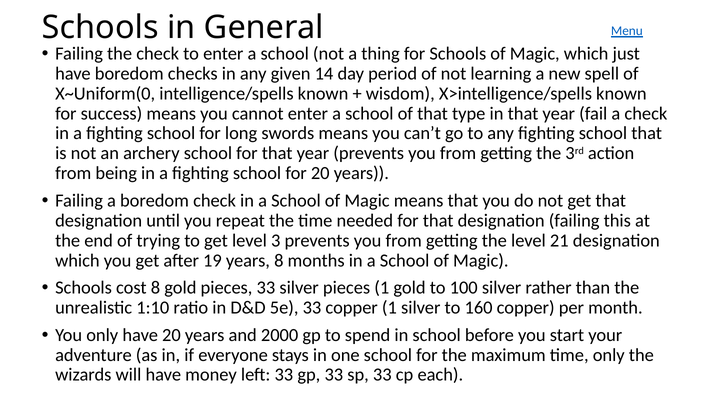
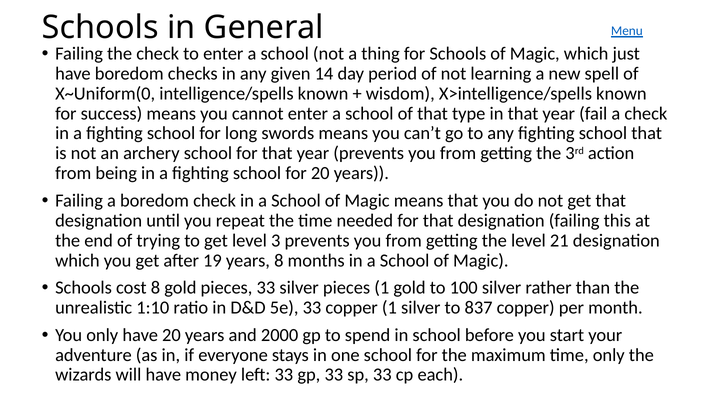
160: 160 -> 837
